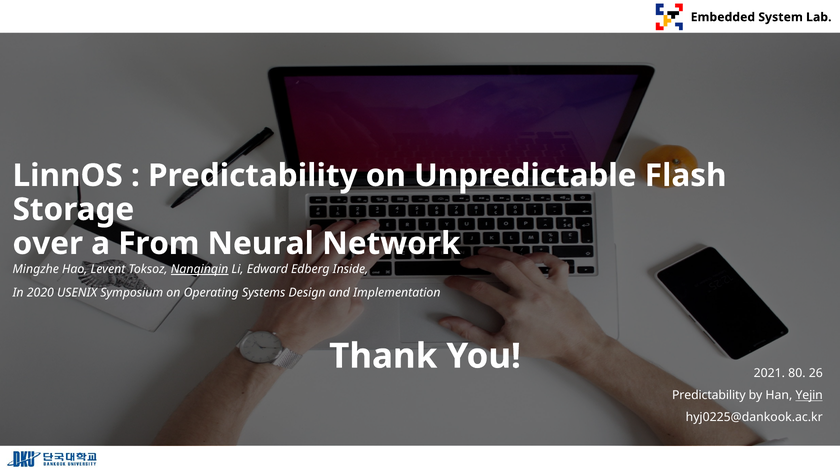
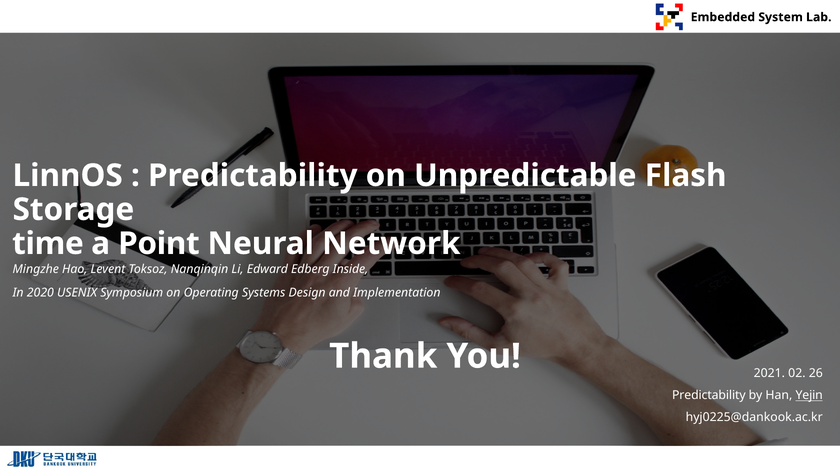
over: over -> time
From: From -> Point
Nanqinqin underline: present -> none
80: 80 -> 02
